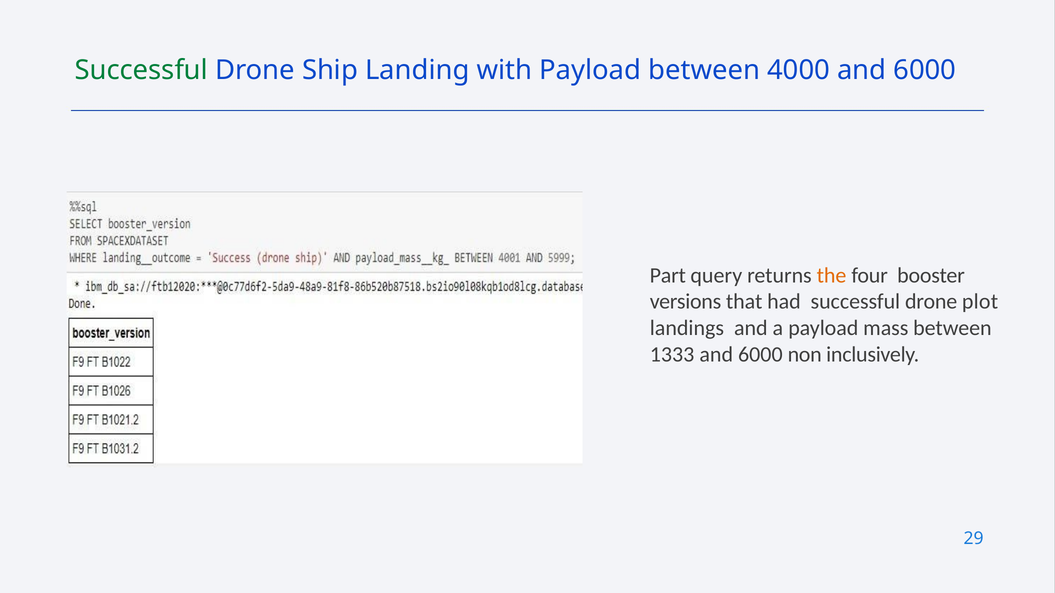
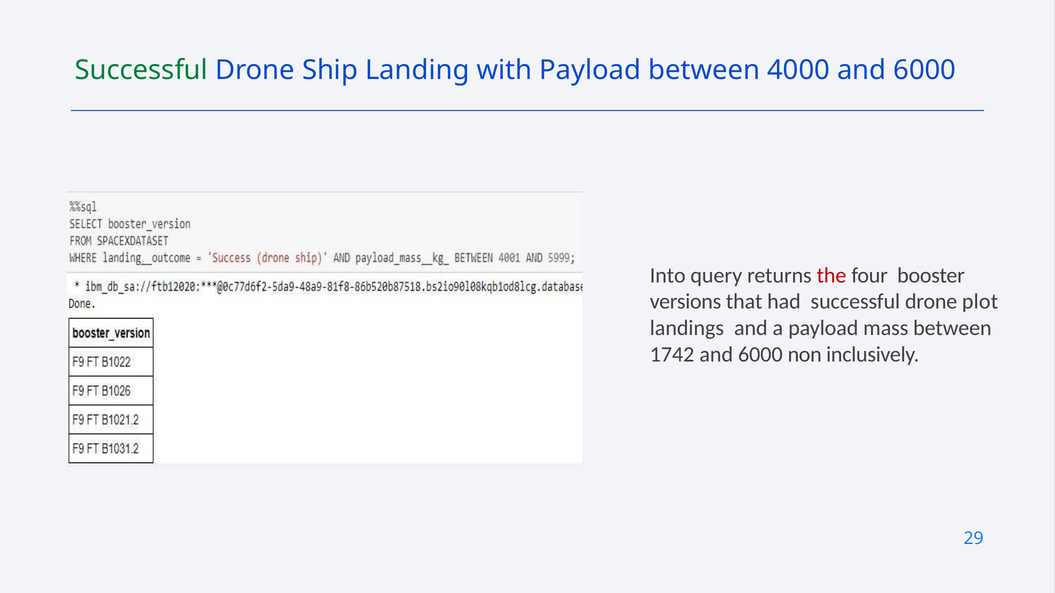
Part: Part -> Into
the colour: orange -> red
1333: 1333 -> 1742
